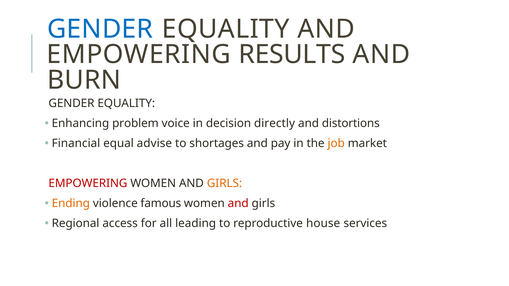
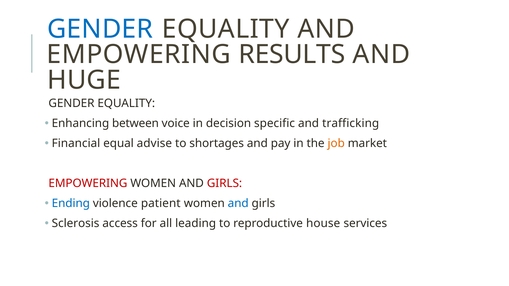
BURN: BURN -> HUGE
problem: problem -> between
directly: directly -> specific
distortions: distortions -> trafficking
GIRLS at (224, 184) colour: orange -> red
Ending colour: orange -> blue
famous: famous -> patient
and at (238, 204) colour: red -> blue
Regional: Regional -> Sclerosis
